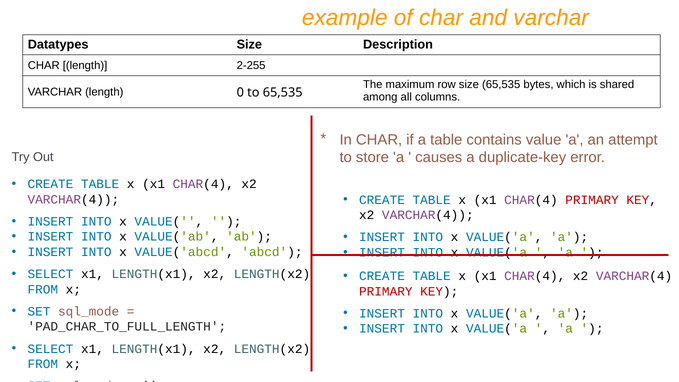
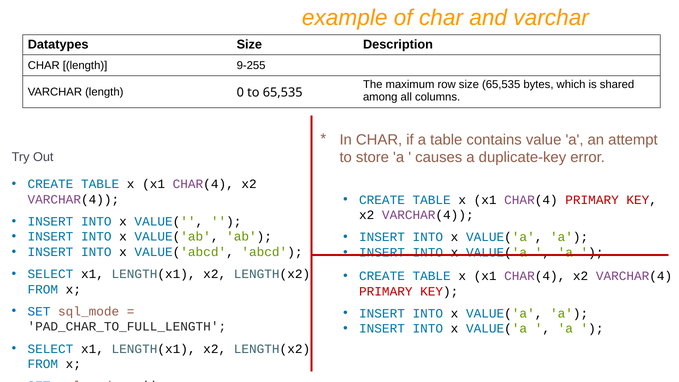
2-255: 2-255 -> 9-255
